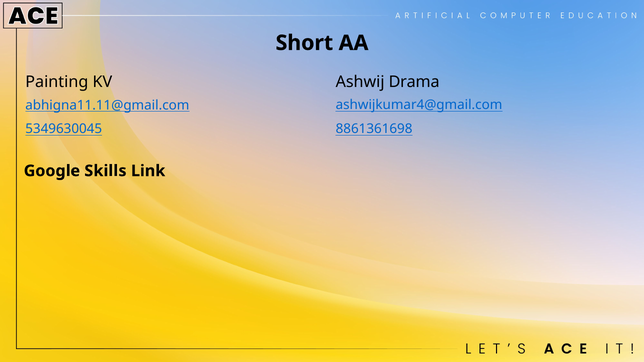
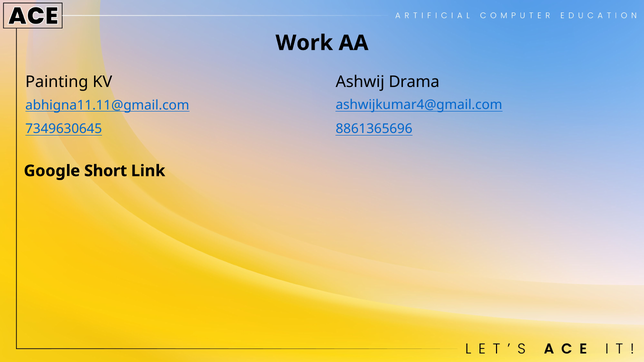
Short: Short -> Work
5349630045: 5349630045 -> 7349630645
8861361698: 8861361698 -> 8861365696
Skills: Skills -> Short
